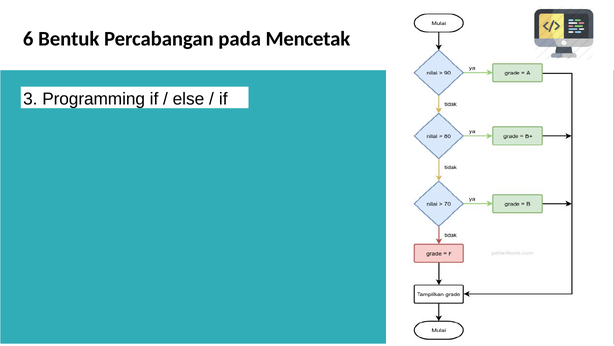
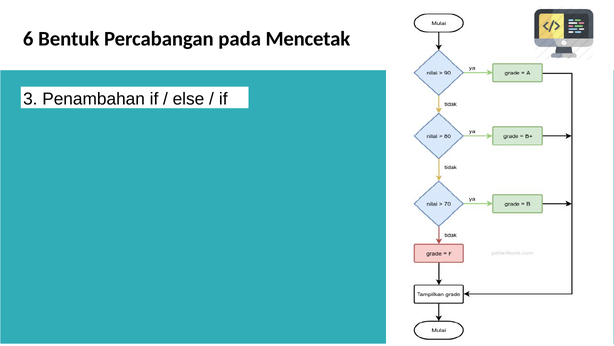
Programming: Programming -> Penambahan
